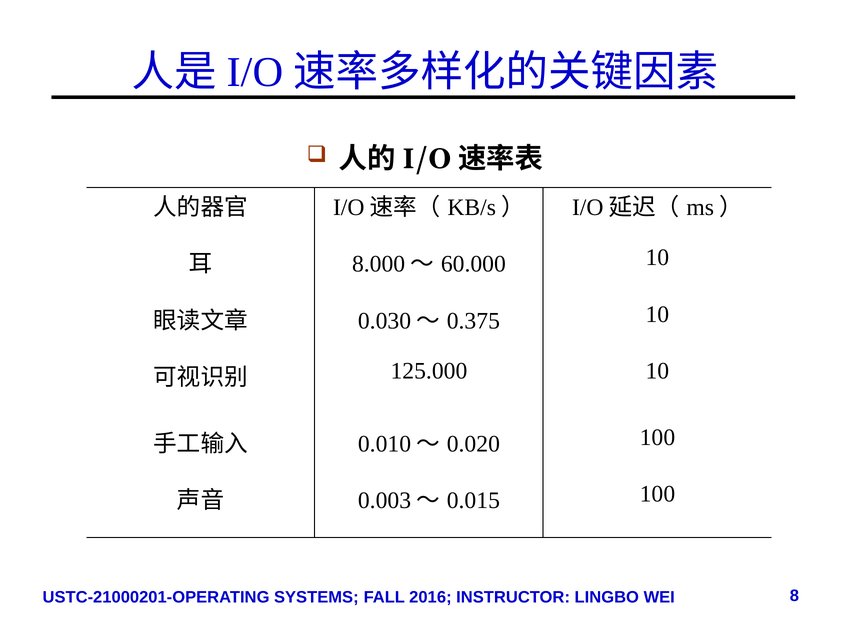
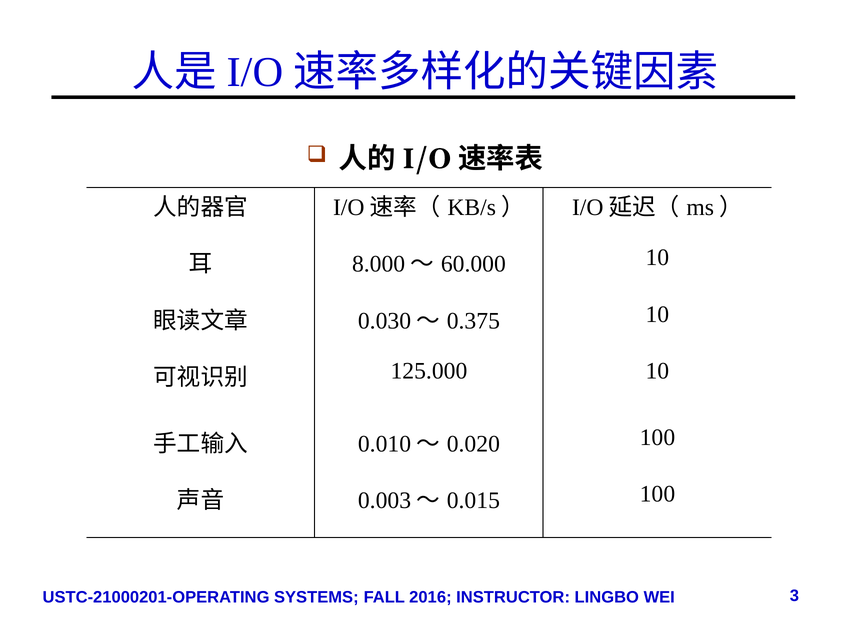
8: 8 -> 3
